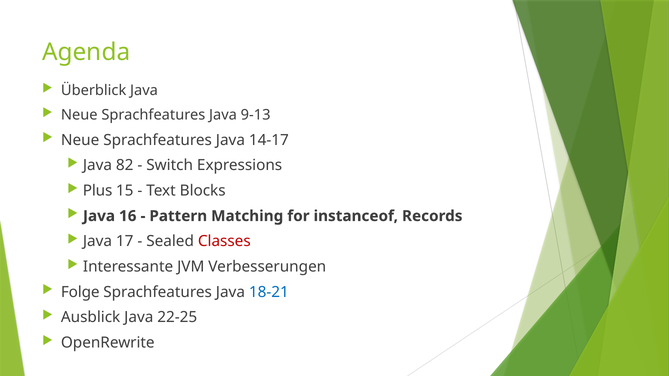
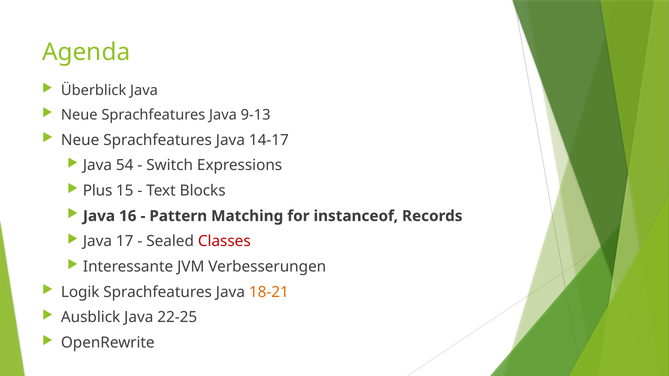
82: 82 -> 54
Folge: Folge -> Logik
18-21 colour: blue -> orange
